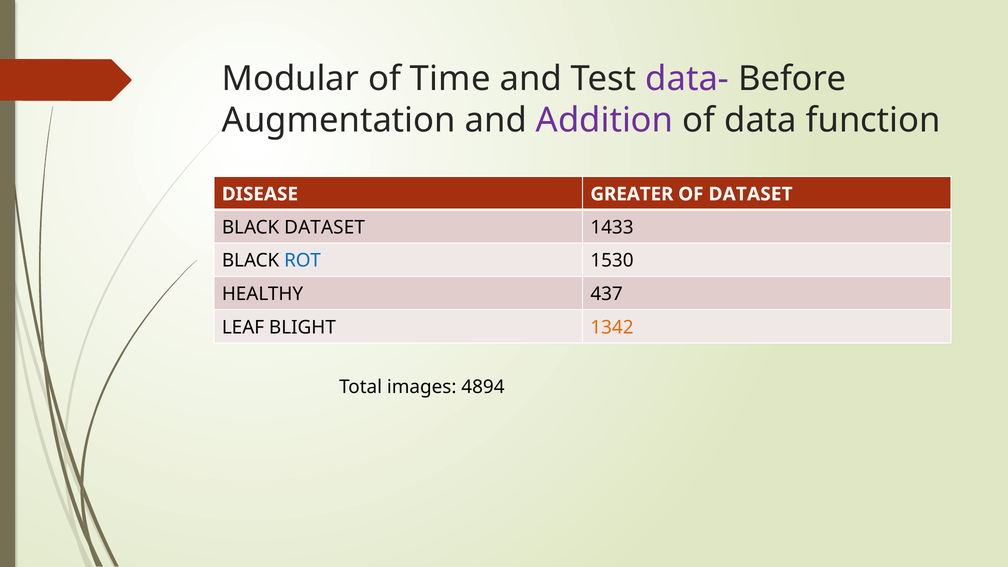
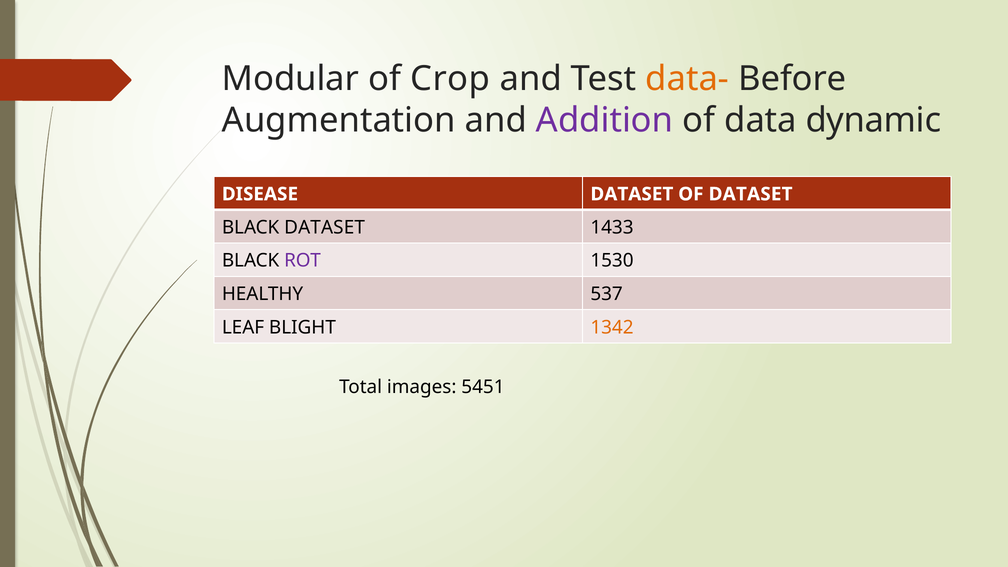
Time: Time -> Crop
data- colour: purple -> orange
function: function -> dynamic
DISEASE GREATER: GREATER -> DATASET
ROT colour: blue -> purple
437: 437 -> 537
4894: 4894 -> 5451
